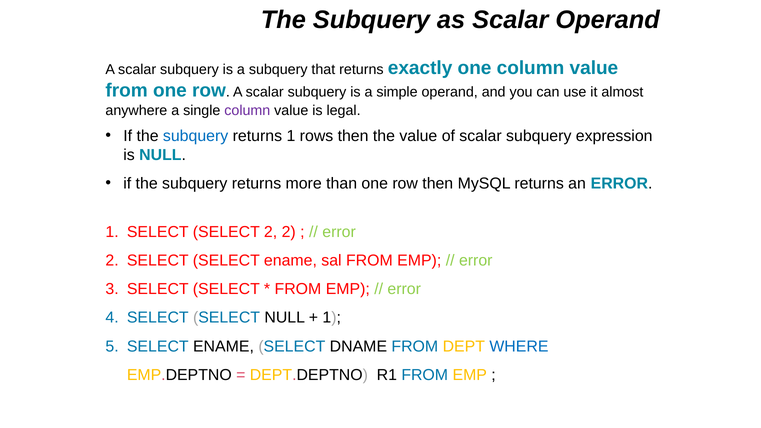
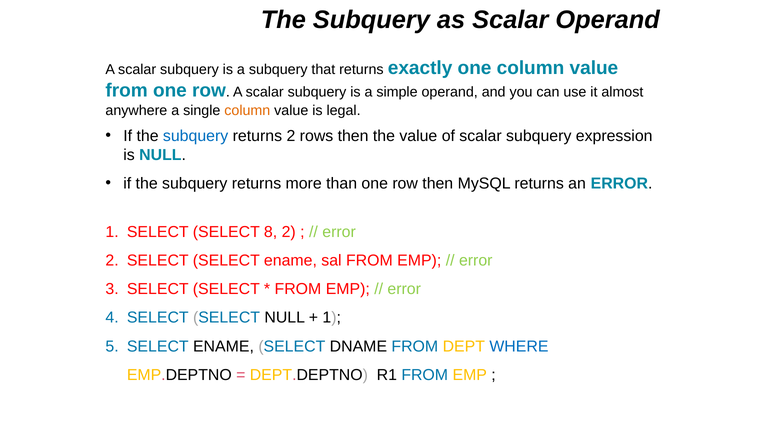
column at (247, 110) colour: purple -> orange
returns 1: 1 -> 2
SELECT 2: 2 -> 8
